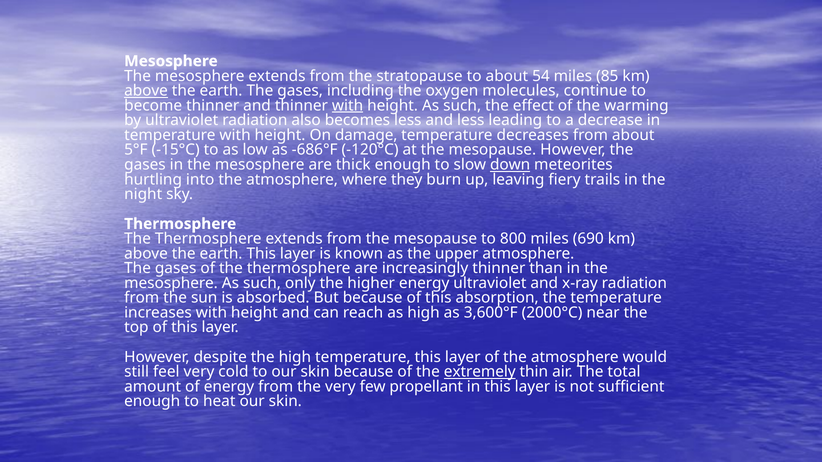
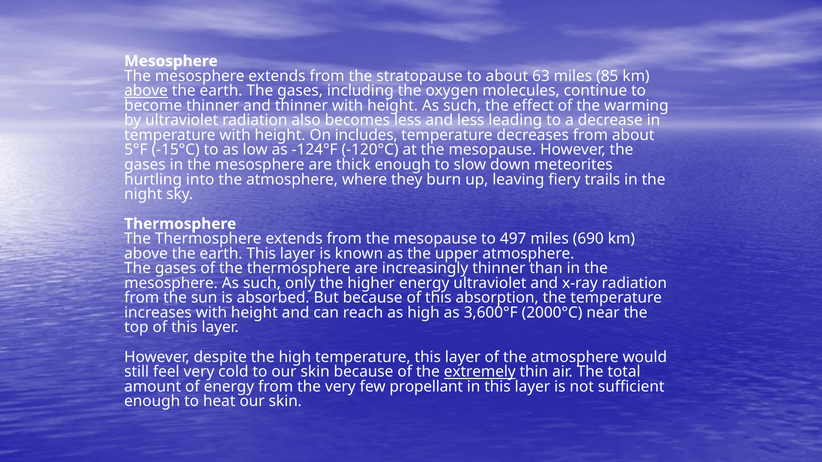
54: 54 -> 63
with at (348, 106) underline: present -> none
damage: damage -> includes
-686°F: -686°F -> -124°F
down underline: present -> none
800: 800 -> 497
